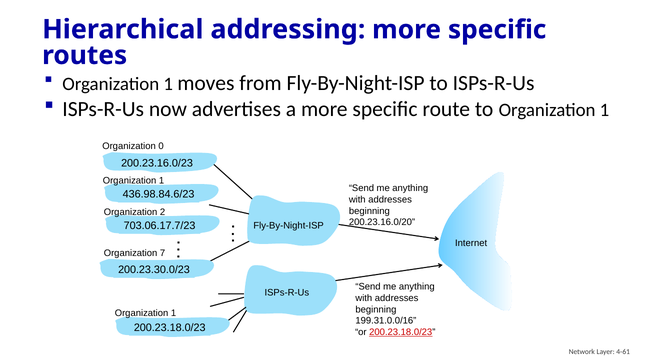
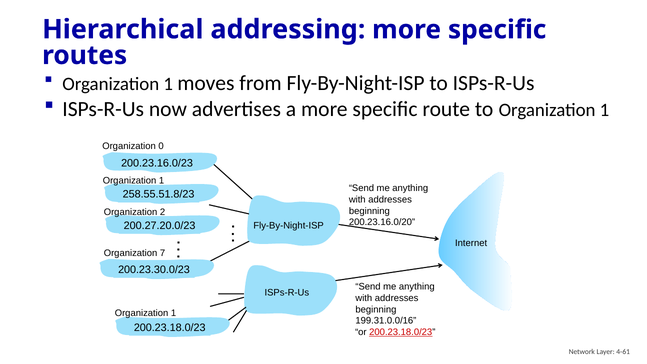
436.98.84.6/23: 436.98.84.6/23 -> 258.55.51.8/23
703.06.17.7/23: 703.06.17.7/23 -> 200.27.20.0/23
